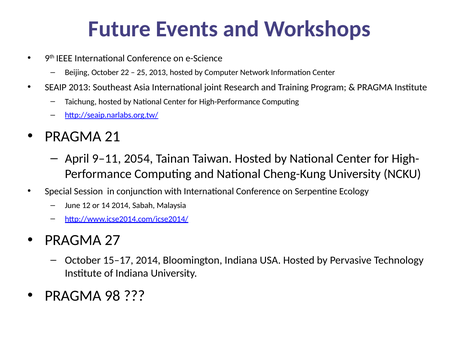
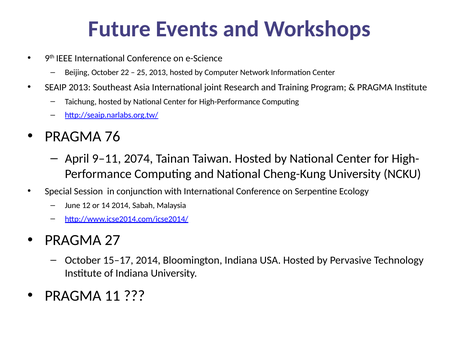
21: 21 -> 76
2054: 2054 -> 2074
98: 98 -> 11
